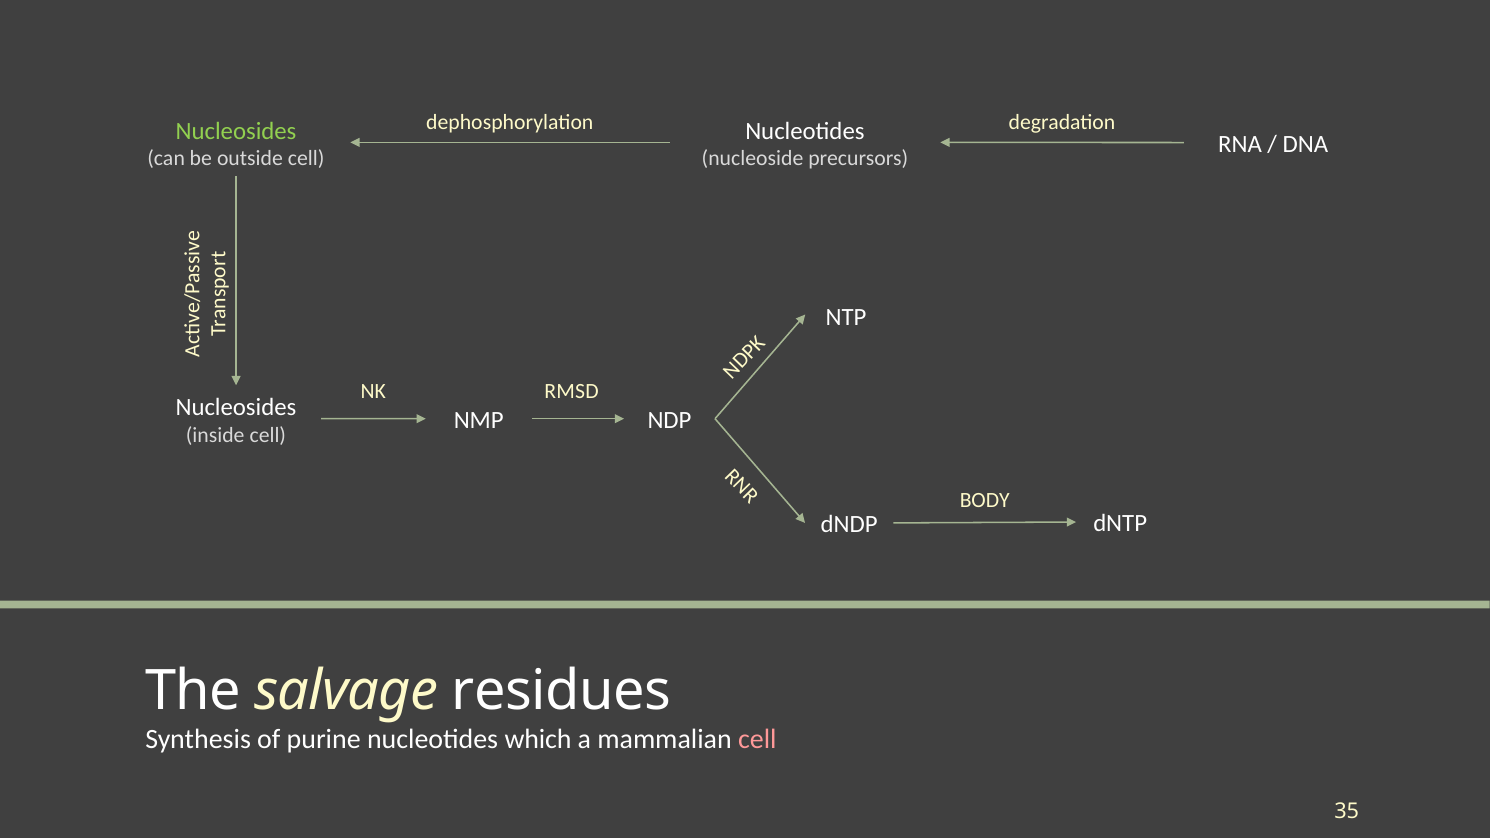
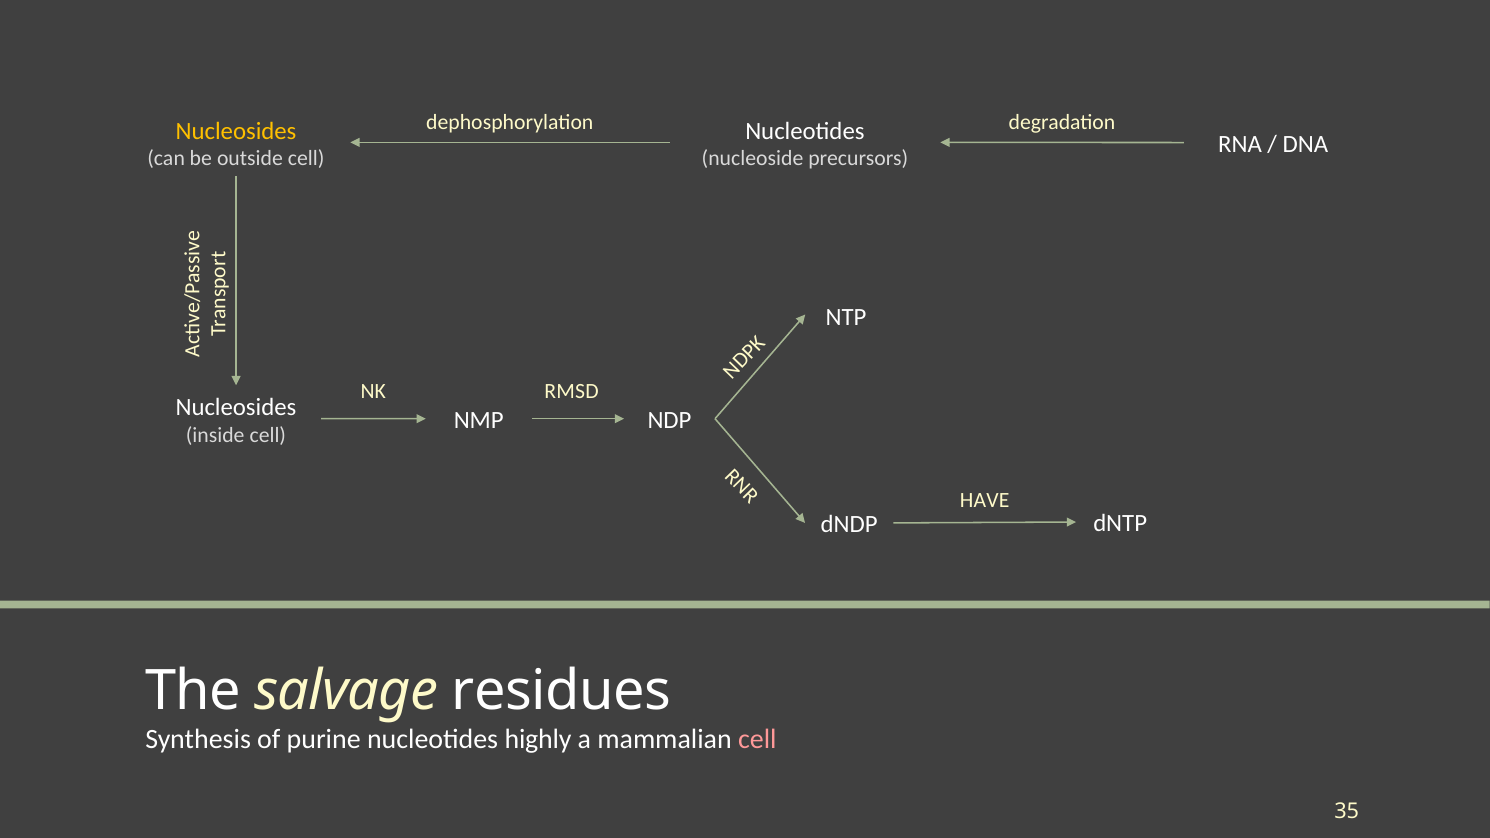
Nucleosides at (236, 131) colour: light green -> yellow
BODY: BODY -> HAVE
which: which -> highly
